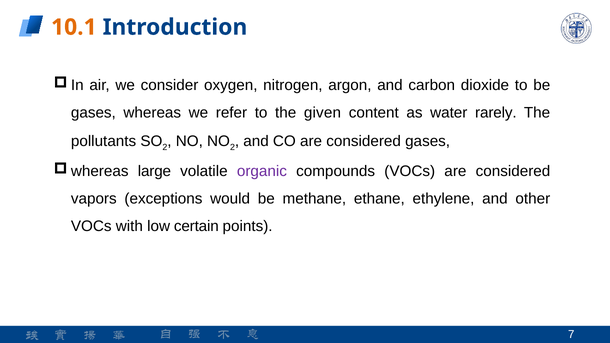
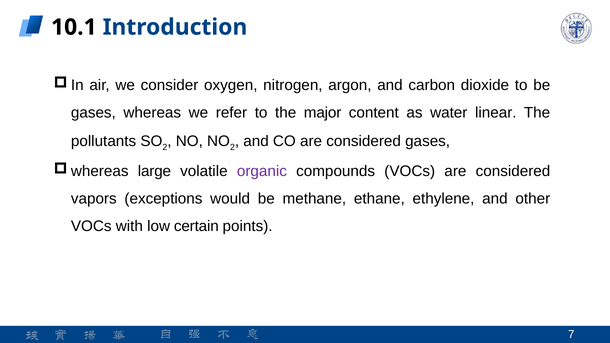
10.1 colour: orange -> black
given: given -> major
rarely: rarely -> linear
